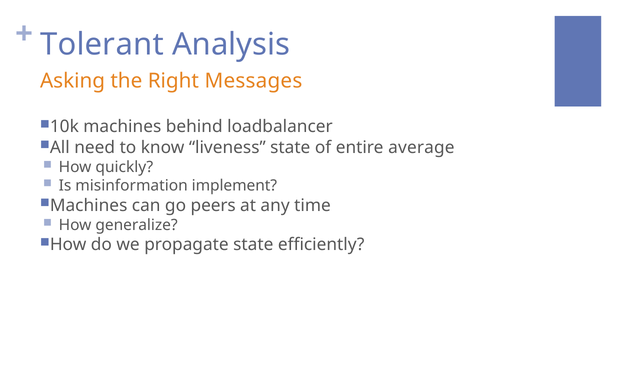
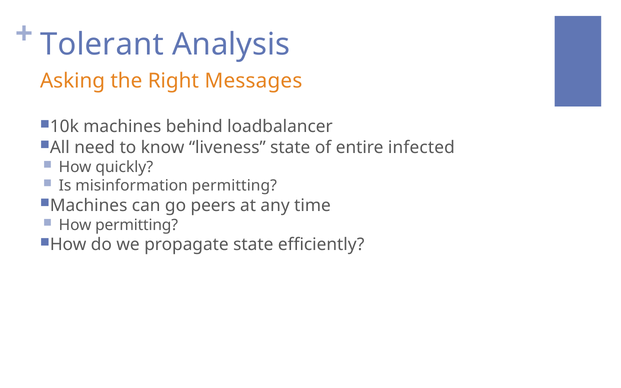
average: average -> infected
misinformation implement: implement -> permitting
How generalize: generalize -> permitting
